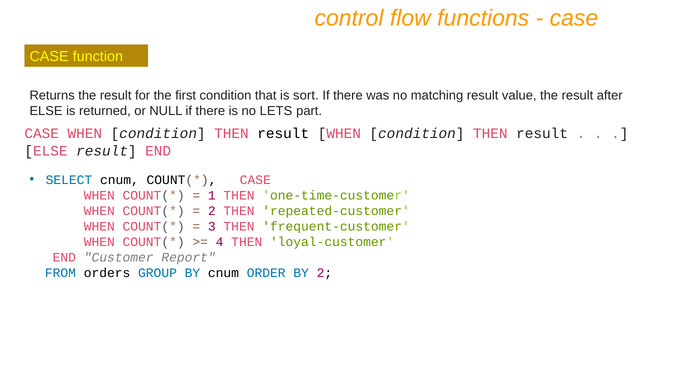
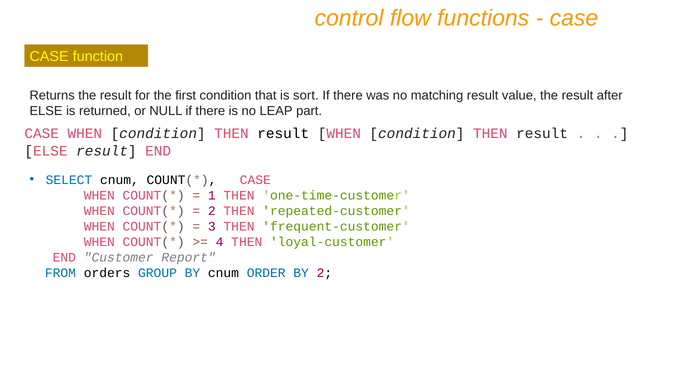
LETS: LETS -> LEAP
